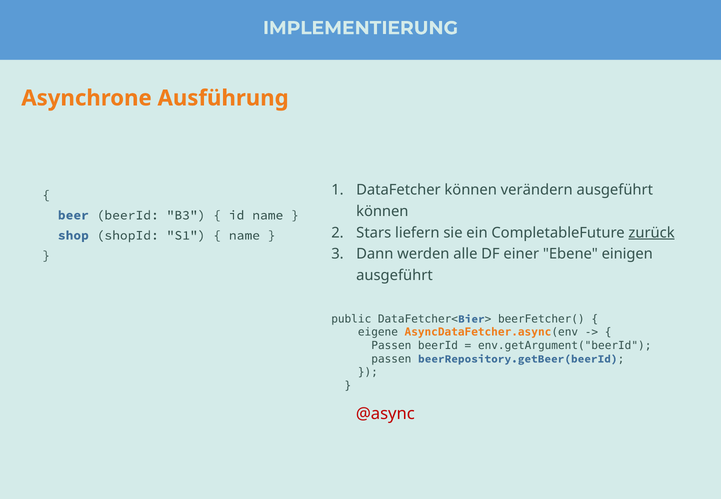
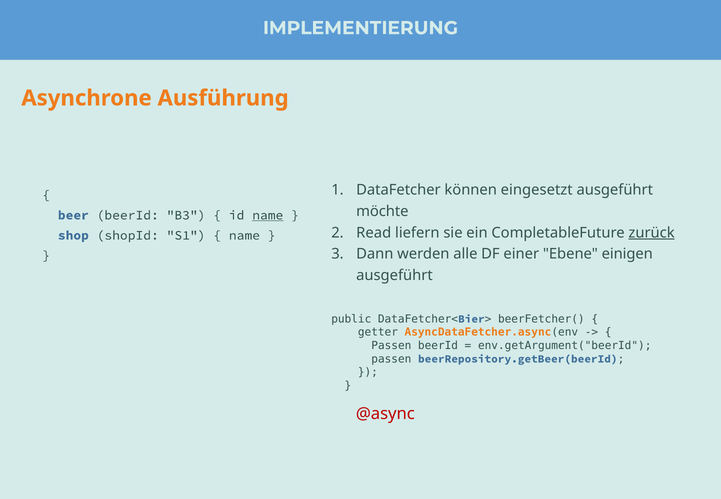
verändern: verändern -> eingesetzt
können at (382, 211): können -> möchte
name at (268, 215) underline: none -> present
Stars: Stars -> Read
eigene: eigene -> getter
